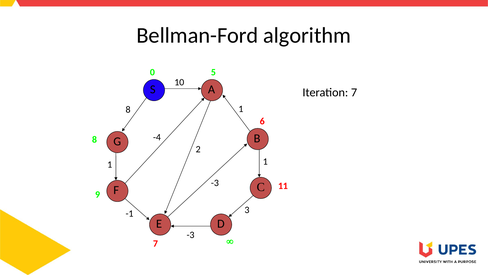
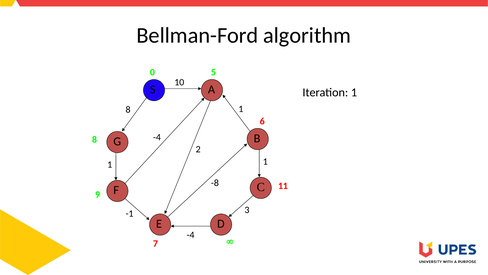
Iteration 7: 7 -> 1
-3 at (215, 183): -3 -> -8
-3 at (190, 235): -3 -> -4
